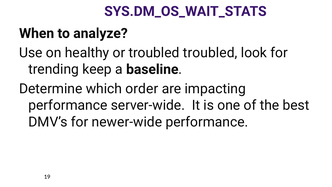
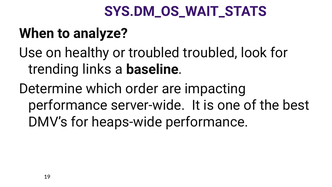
keep: keep -> links
newer-wide: newer-wide -> heaps-wide
